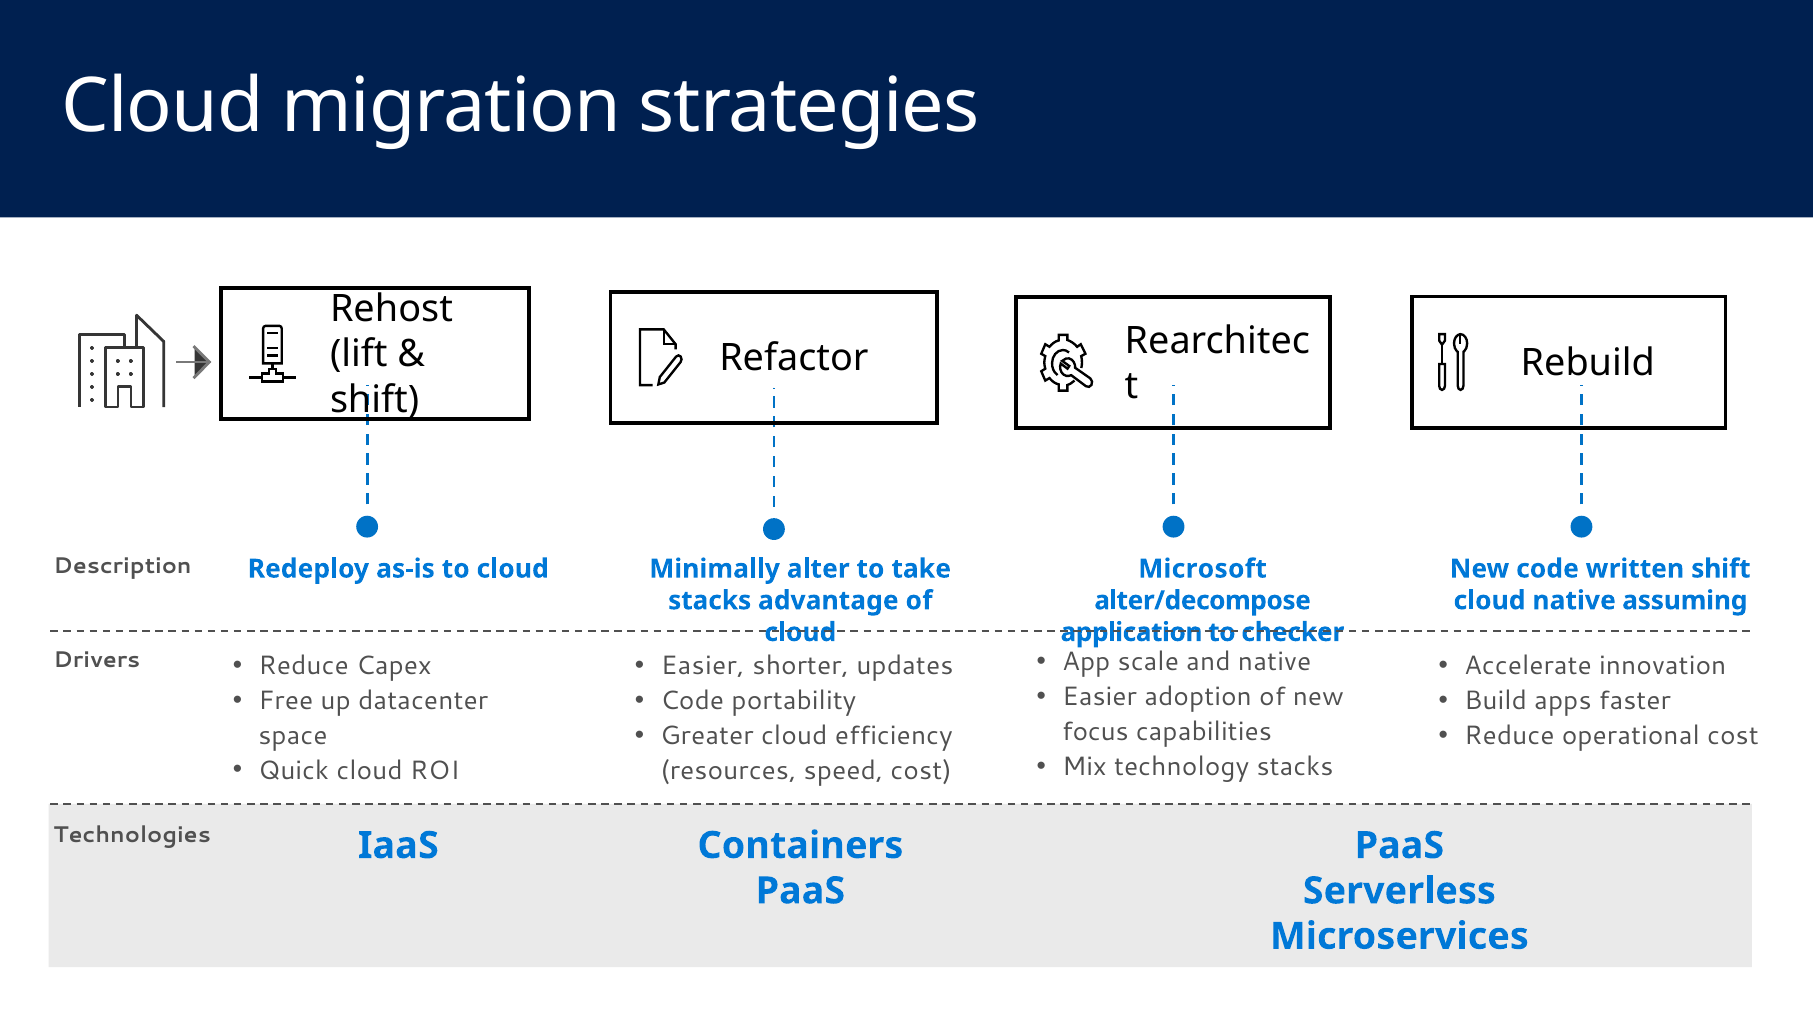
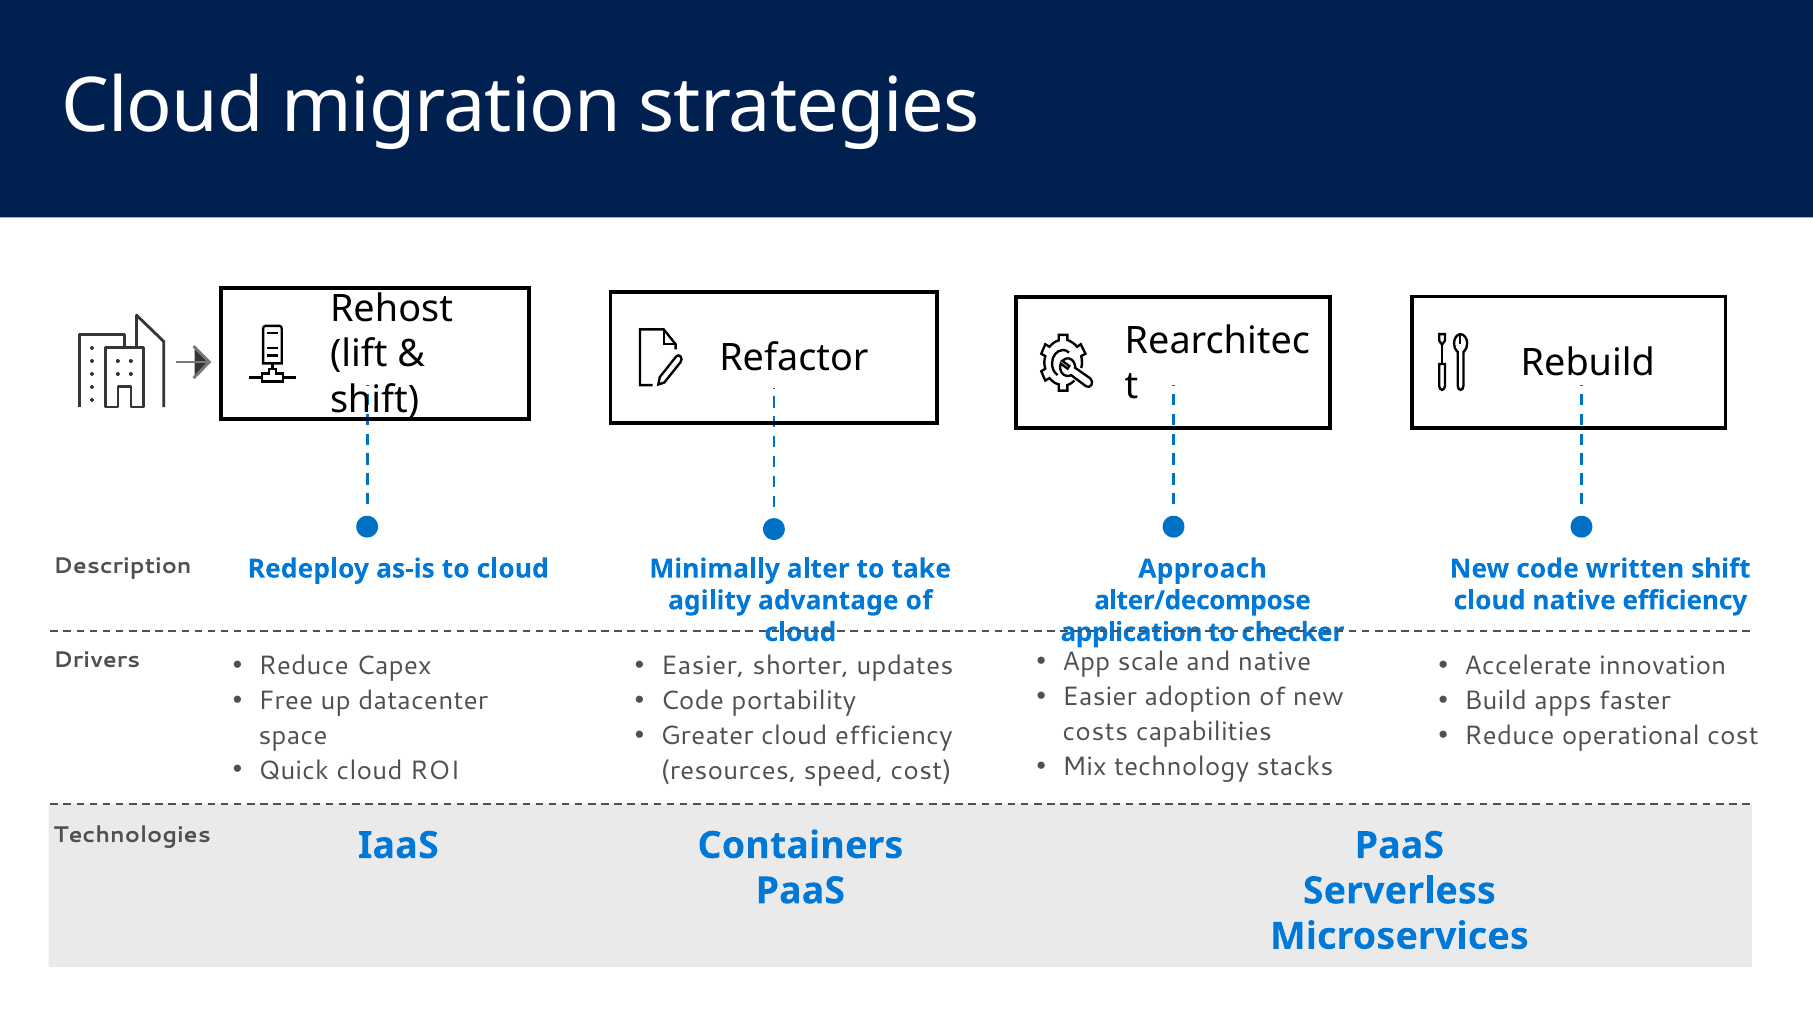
Microsoft: Microsoft -> Approach
stacks at (710, 600): stacks -> agility
native assuming: assuming -> efficiency
focus: focus -> costs
